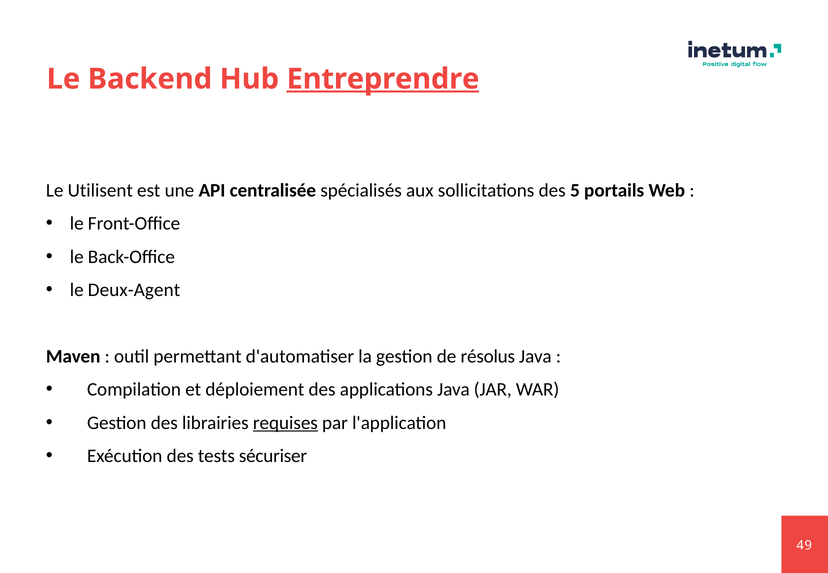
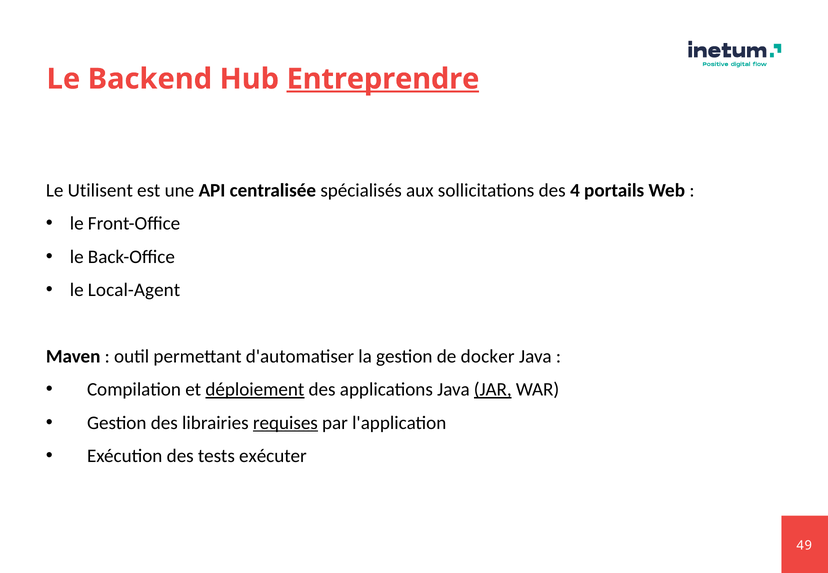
5: 5 -> 4
Deux-Agent: Deux-Agent -> Local-Agent
résolus: résolus -> docker
déploiement underline: none -> present
JAR underline: none -> present
sécuriser: sécuriser -> exécuter
